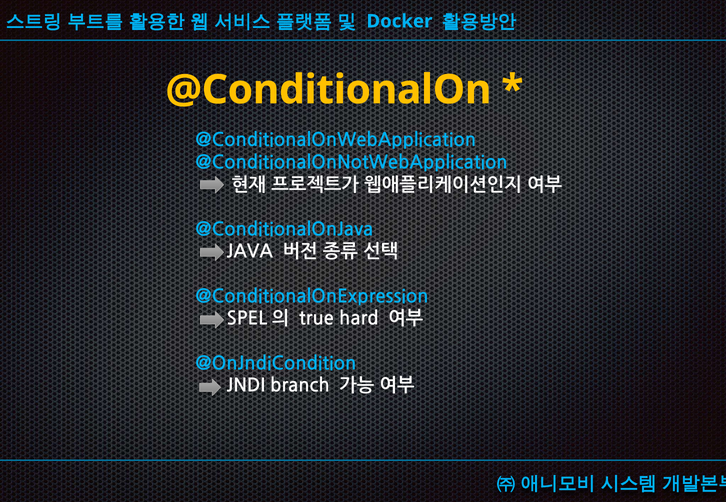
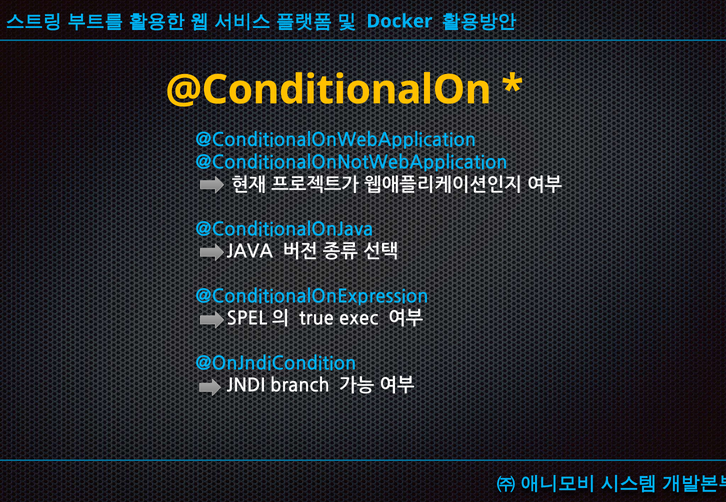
hard: hard -> exec
